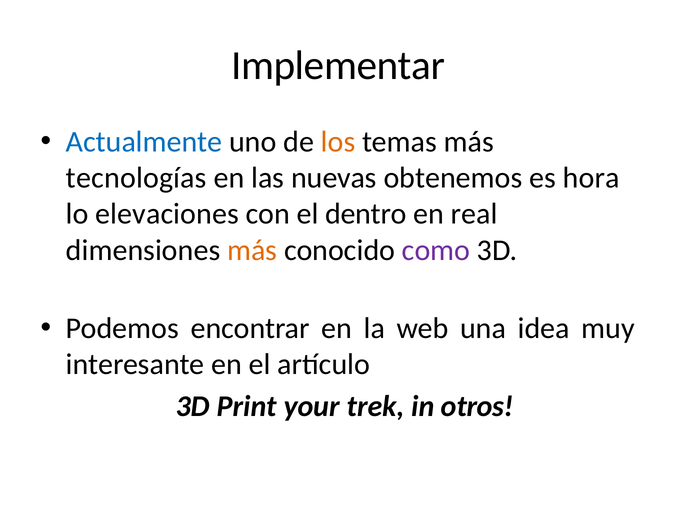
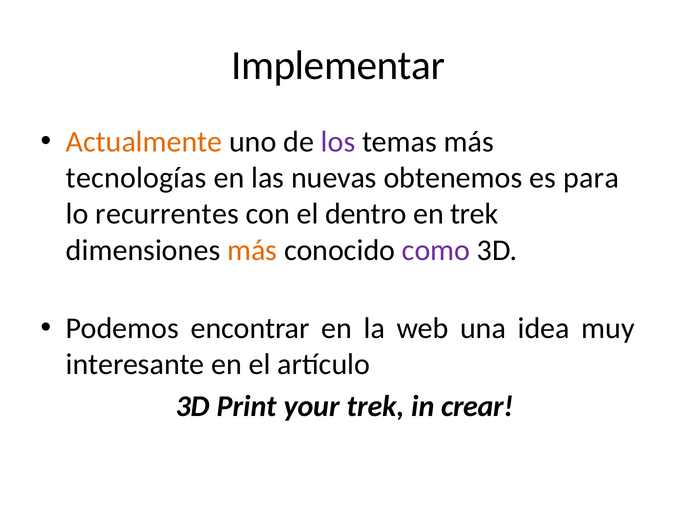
Actualmente colour: blue -> orange
los colour: orange -> purple
hora: hora -> para
elevaciones: elevaciones -> recurrentes
en real: real -> trek
otros: otros -> crear
